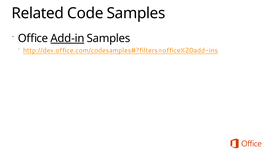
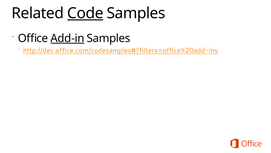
Code underline: none -> present
